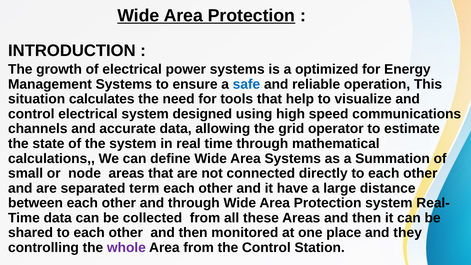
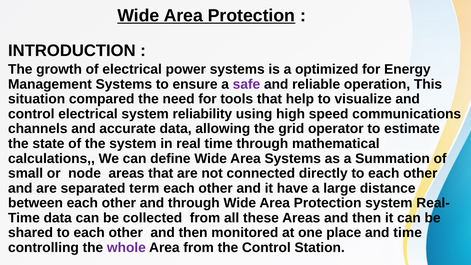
safe colour: blue -> purple
calculates: calculates -> compared
designed: designed -> reliability
and they: they -> time
